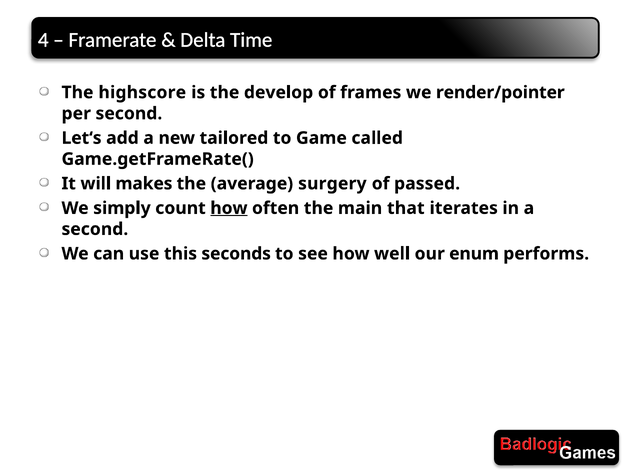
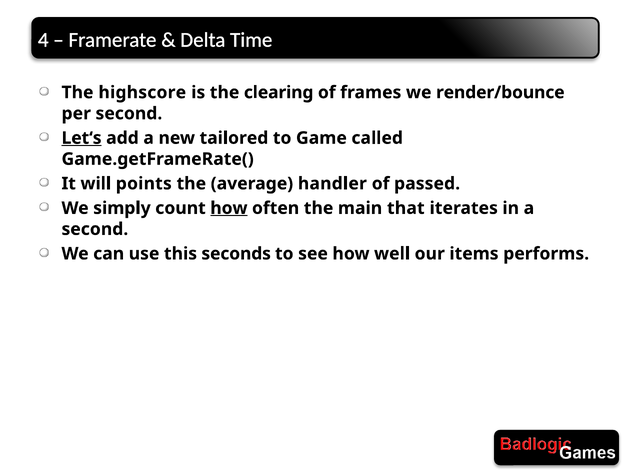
develop: develop -> clearing
render/pointer: render/pointer -> render/bounce
Let‘s underline: none -> present
makes: makes -> points
surgery: surgery -> handler
enum: enum -> items
